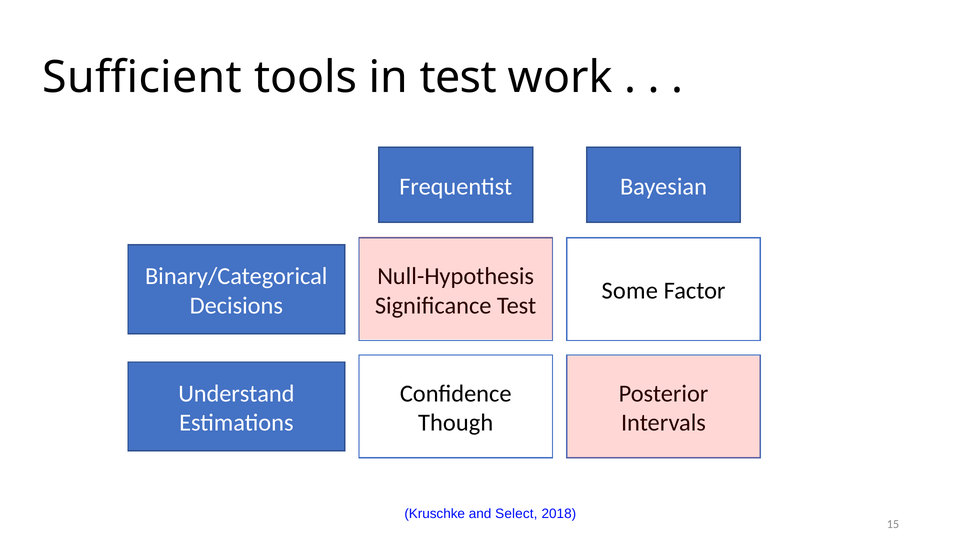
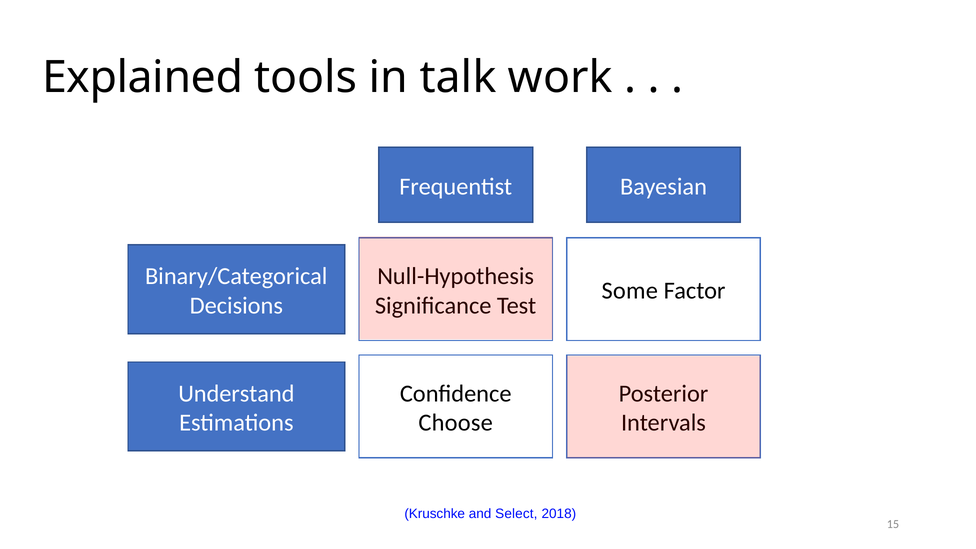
Sufficient: Sufficient -> Explained
in test: test -> talk
Though: Though -> Choose
